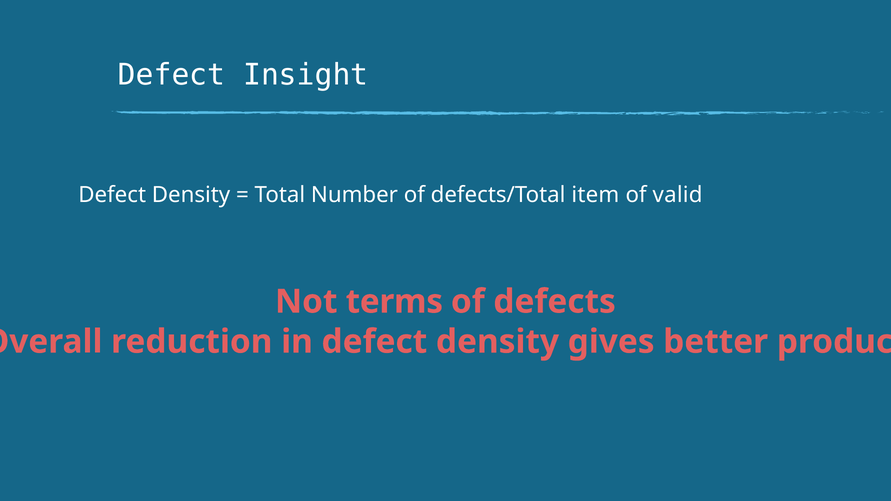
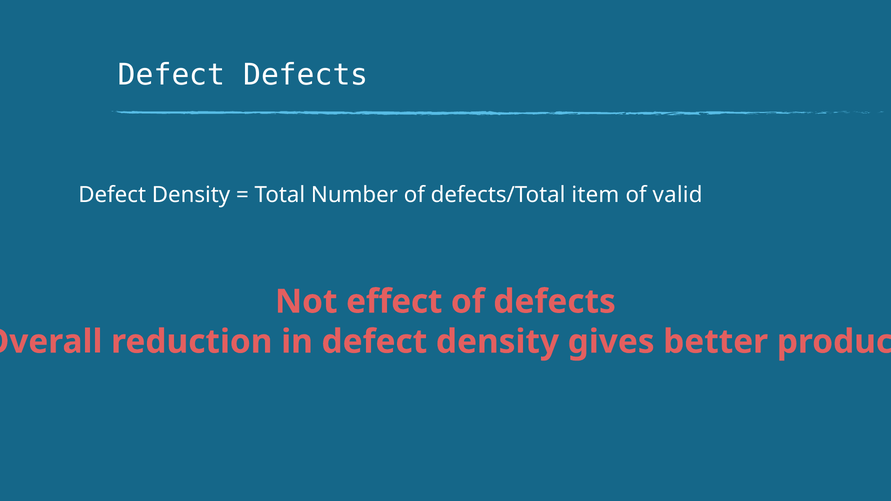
Defect Insight: Insight -> Defects
terms: terms -> effect
